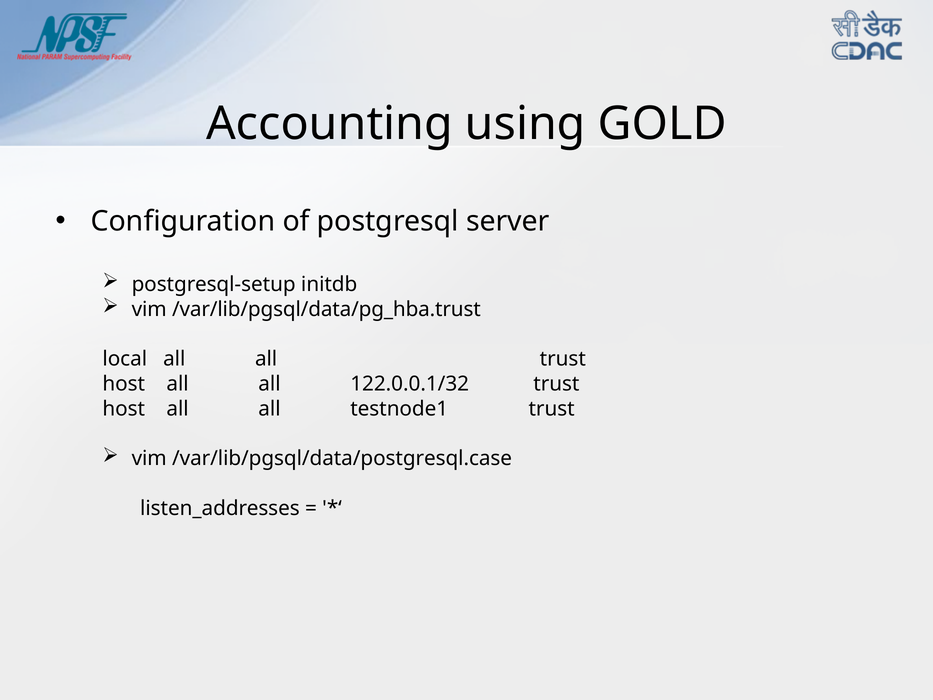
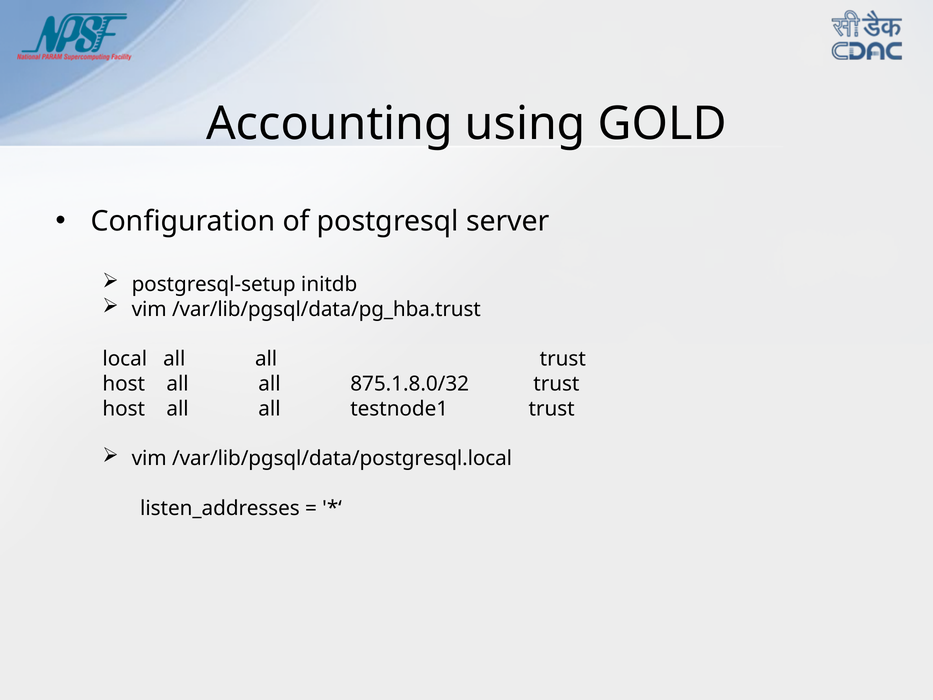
122.0.0.1/32: 122.0.0.1/32 -> 875.1.8.0/32
/var/lib/pgsql/data/postgresql.case: /var/lib/pgsql/data/postgresql.case -> /var/lib/pgsql/data/postgresql.local
